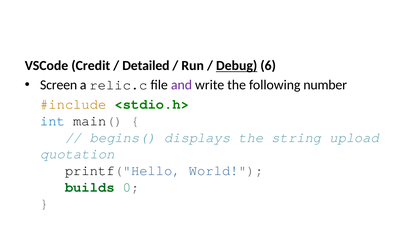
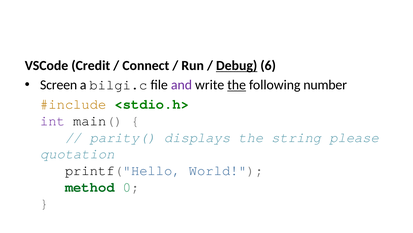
Detailed: Detailed -> Connect
relic.c: relic.c -> bilgi.c
the at (237, 85) underline: none -> present
int colour: blue -> purple
begins(: begins( -> parity(
upload: upload -> please
builds: builds -> method
